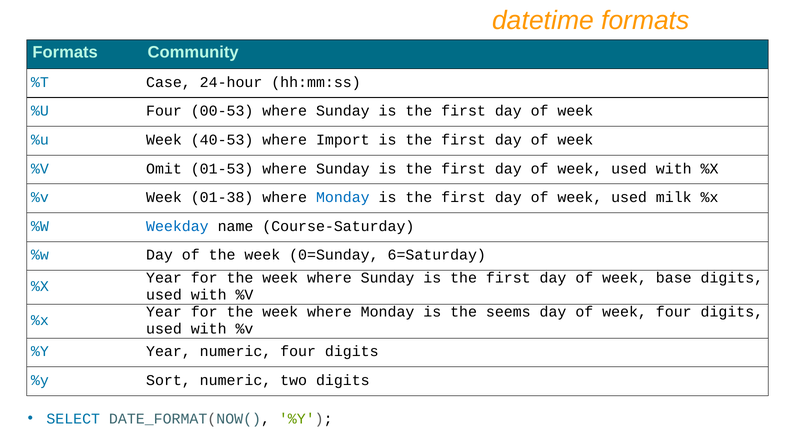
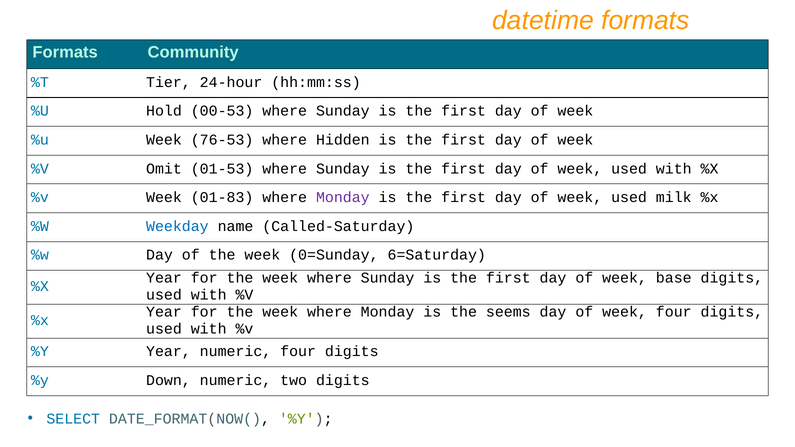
Case: Case -> Tier
%U Four: Four -> Hold
40-53: 40-53 -> 76-53
Import: Import -> Hidden
01-38: 01-38 -> 01-83
Monday at (343, 197) colour: blue -> purple
Course-Saturday: Course-Saturday -> Called-Saturday
Sort: Sort -> Down
